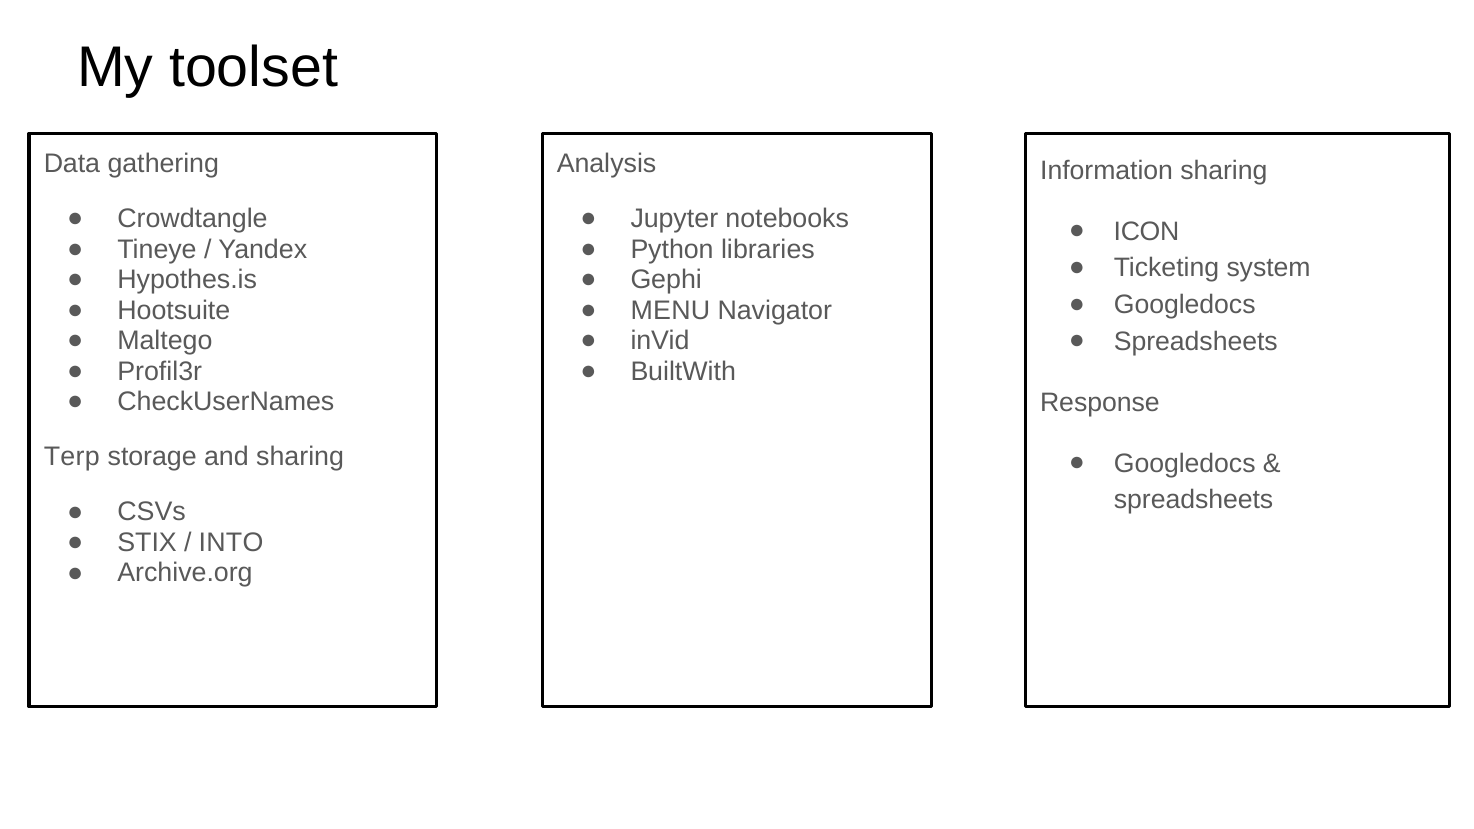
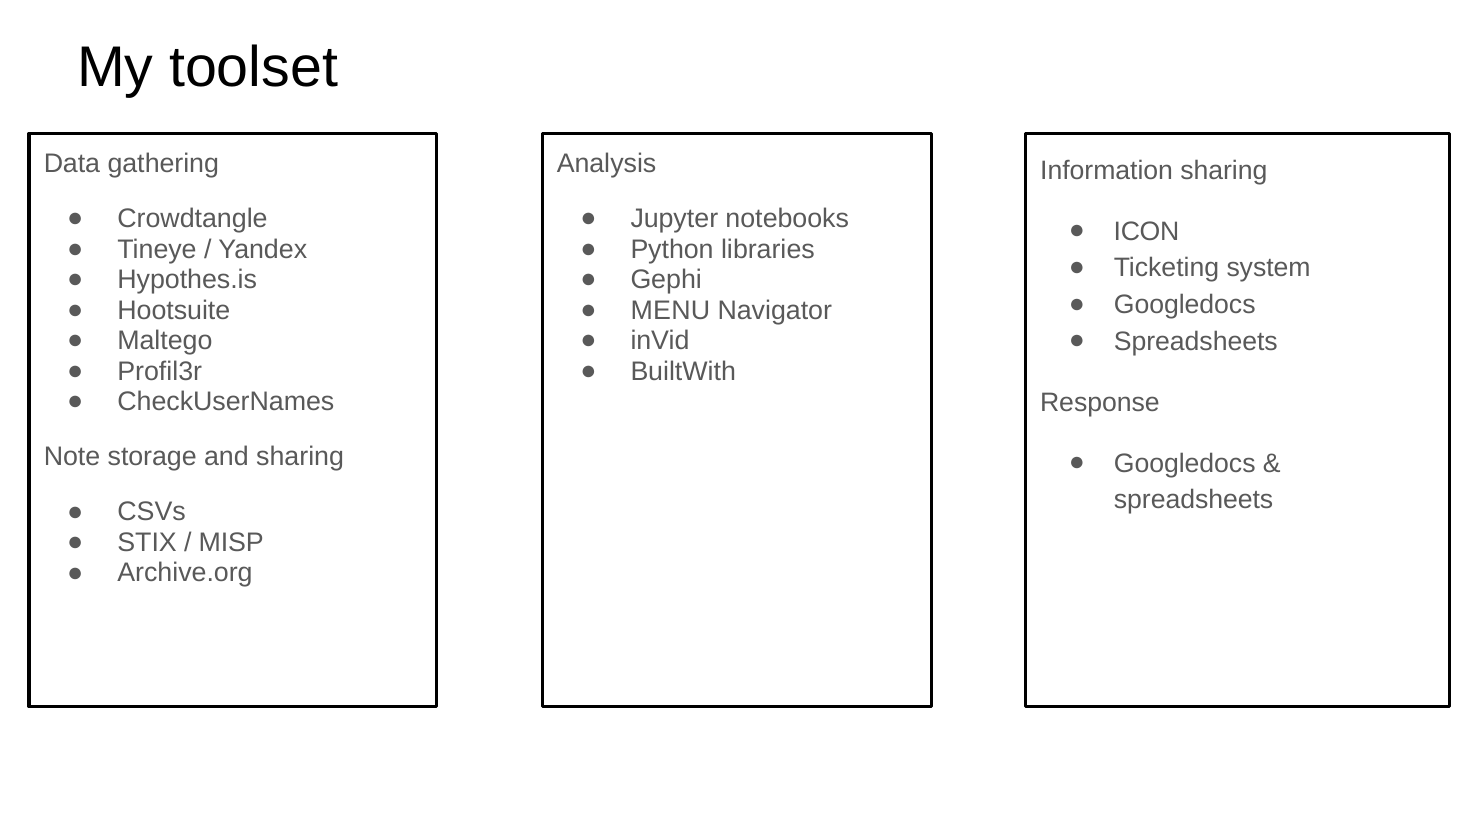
Terp: Terp -> Note
INTO: INTO -> MISP
